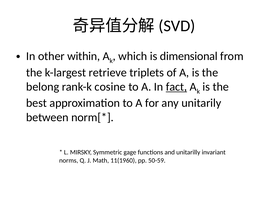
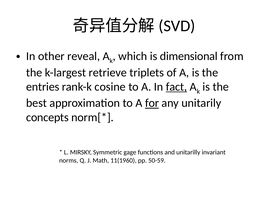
within: within -> reveal
belong: belong -> entries
for underline: none -> present
between: between -> concepts
